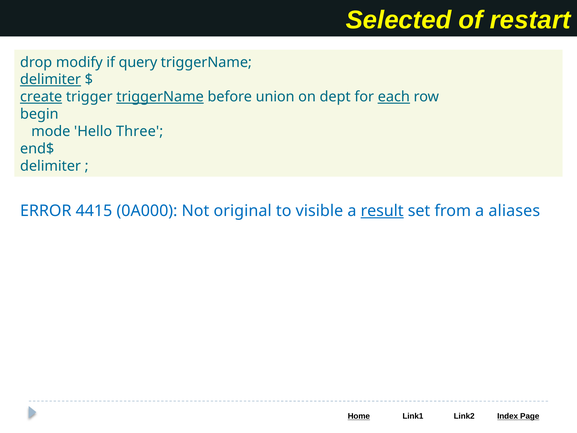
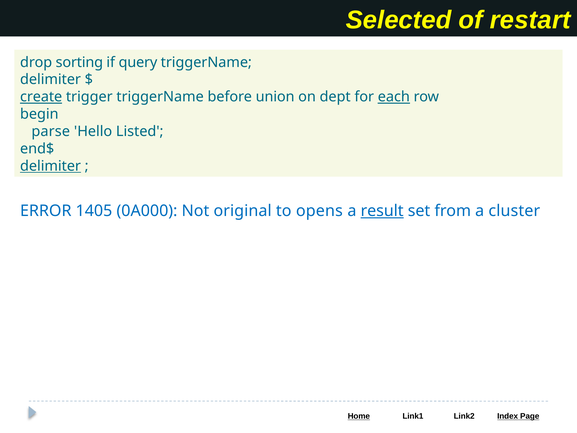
modify: modify -> sorting
delimiter at (51, 80) underline: present -> none
triggerName at (160, 97) underline: present -> none
mode: mode -> parse
Three: Three -> Listed
delimiter at (51, 166) underline: none -> present
4415: 4415 -> 1405
visible: visible -> opens
aliases: aliases -> cluster
